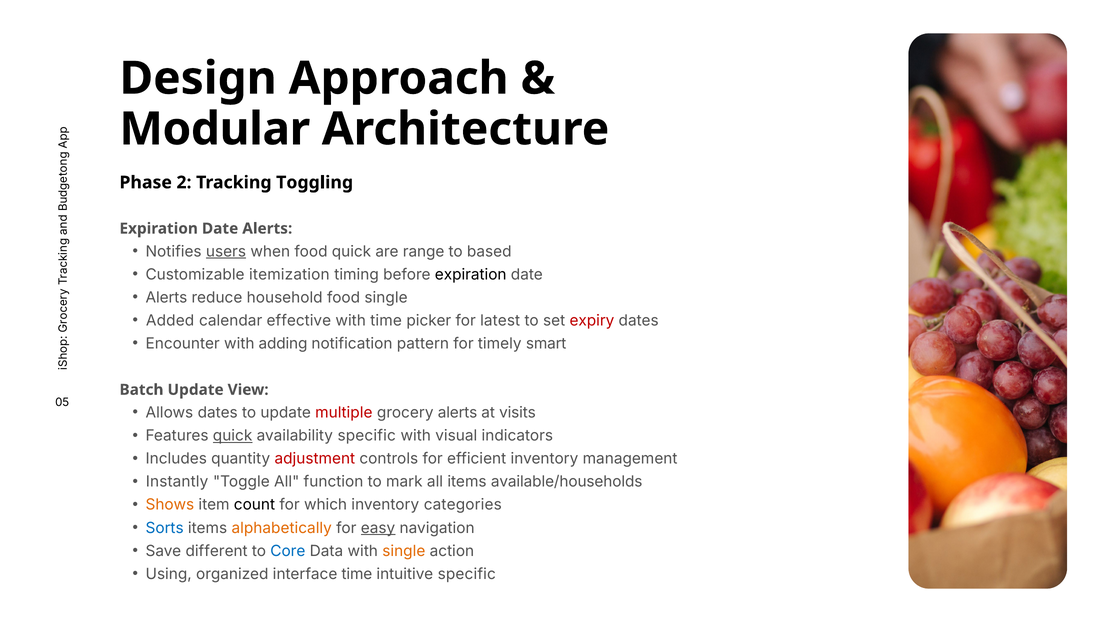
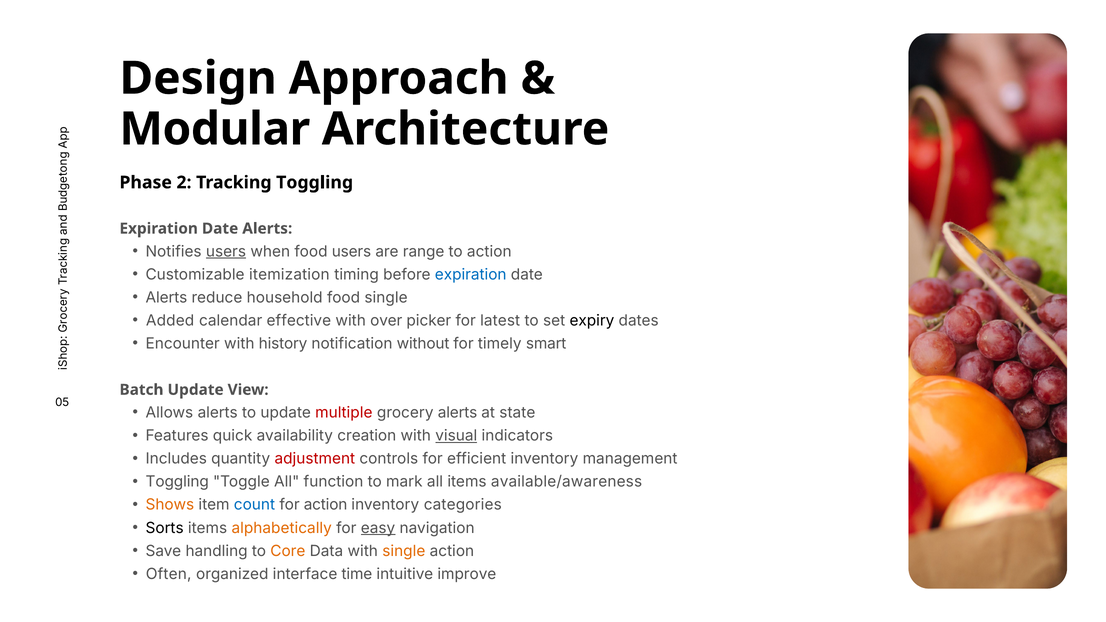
food quick: quick -> users
to based: based -> action
expiration at (471, 275) colour: black -> blue
with time: time -> over
expiry colour: red -> black
adding: adding -> history
pattern: pattern -> without
Allows dates: dates -> alerts
visits: visits -> state
quick at (233, 436) underline: present -> none
availability specific: specific -> creation
visual underline: none -> present
Instantly at (177, 482): Instantly -> Toggling
available/households: available/households -> available/awareness
count colour: black -> blue
for which: which -> action
Sorts colour: blue -> black
different: different -> handling
Core colour: blue -> orange
Using: Using -> Often
intuitive specific: specific -> improve
